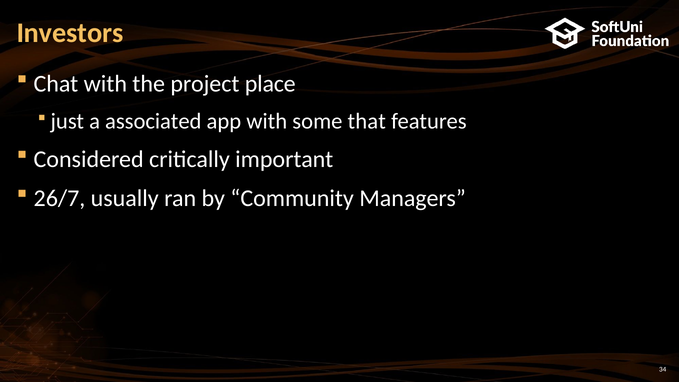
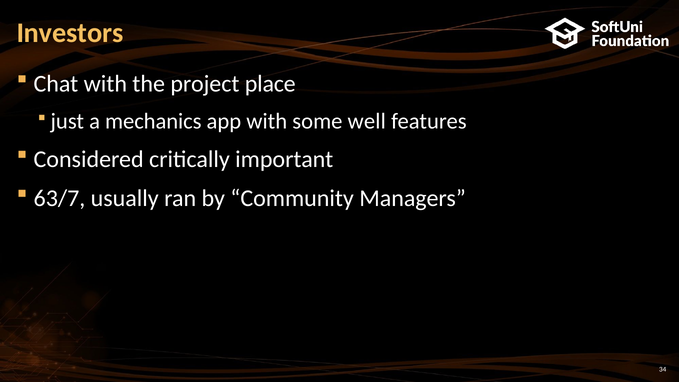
associated: associated -> mechanics
that: that -> well
26/7: 26/7 -> 63/7
